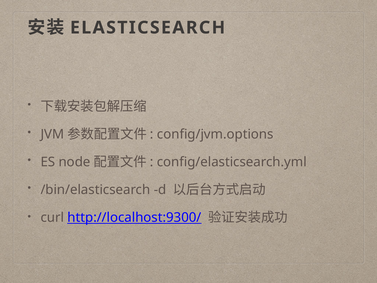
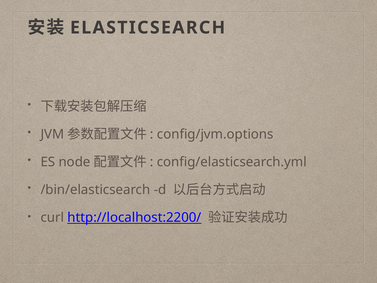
http://localhost:9300/: http://localhost:9300/ -> http://localhost:2200/
